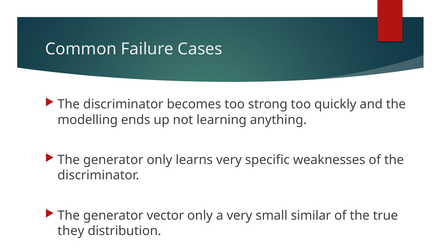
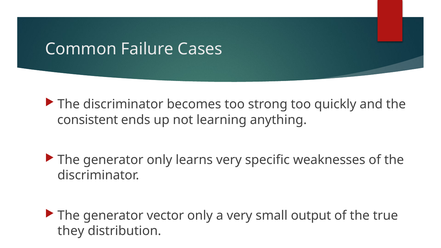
modelling: modelling -> consistent
similar: similar -> output
